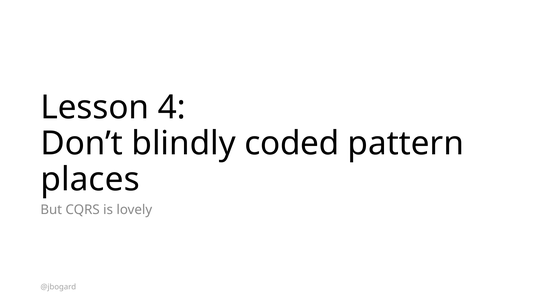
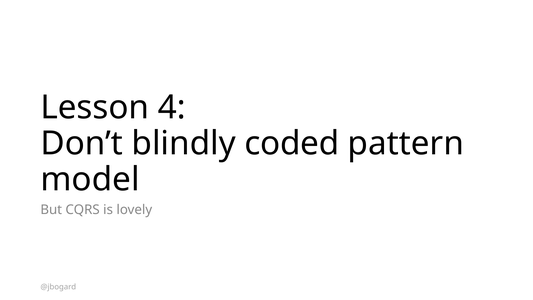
places: places -> model
